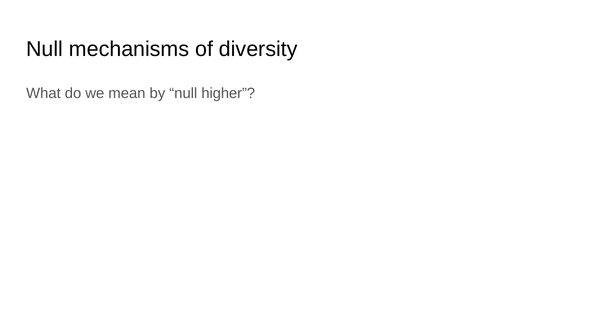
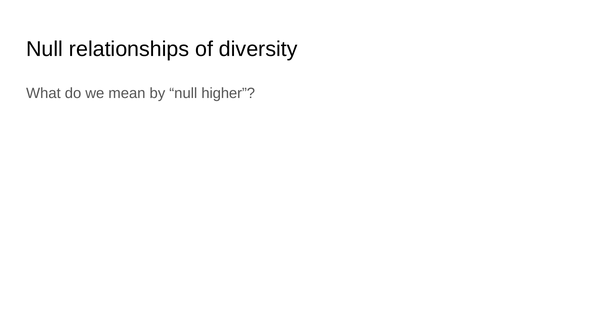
mechanisms: mechanisms -> relationships
